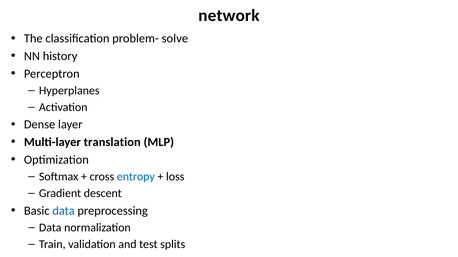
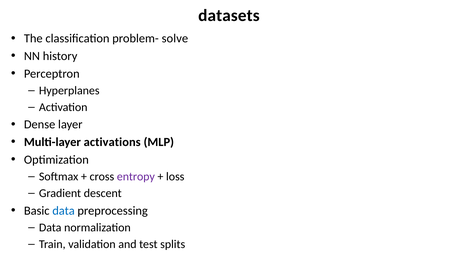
network: network -> datasets
translation: translation -> activations
entropy colour: blue -> purple
